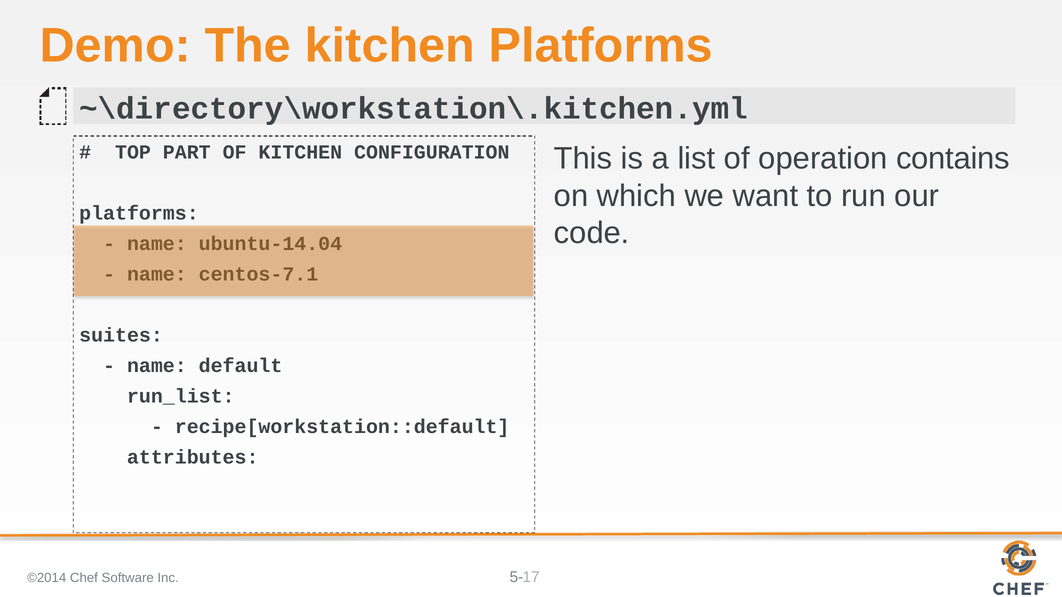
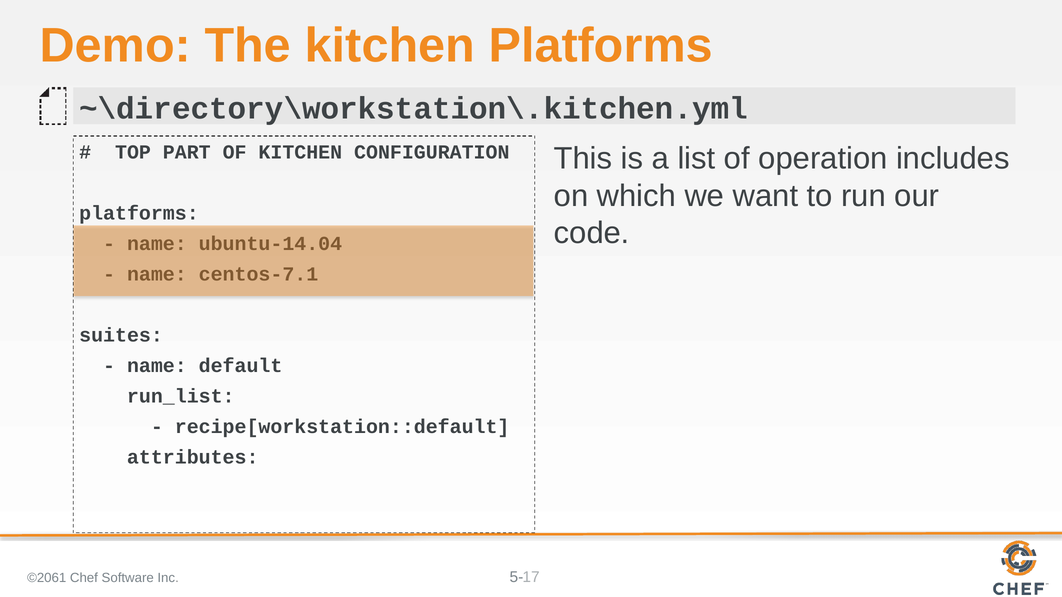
contains: contains -> includes
©2014: ©2014 -> ©2061
